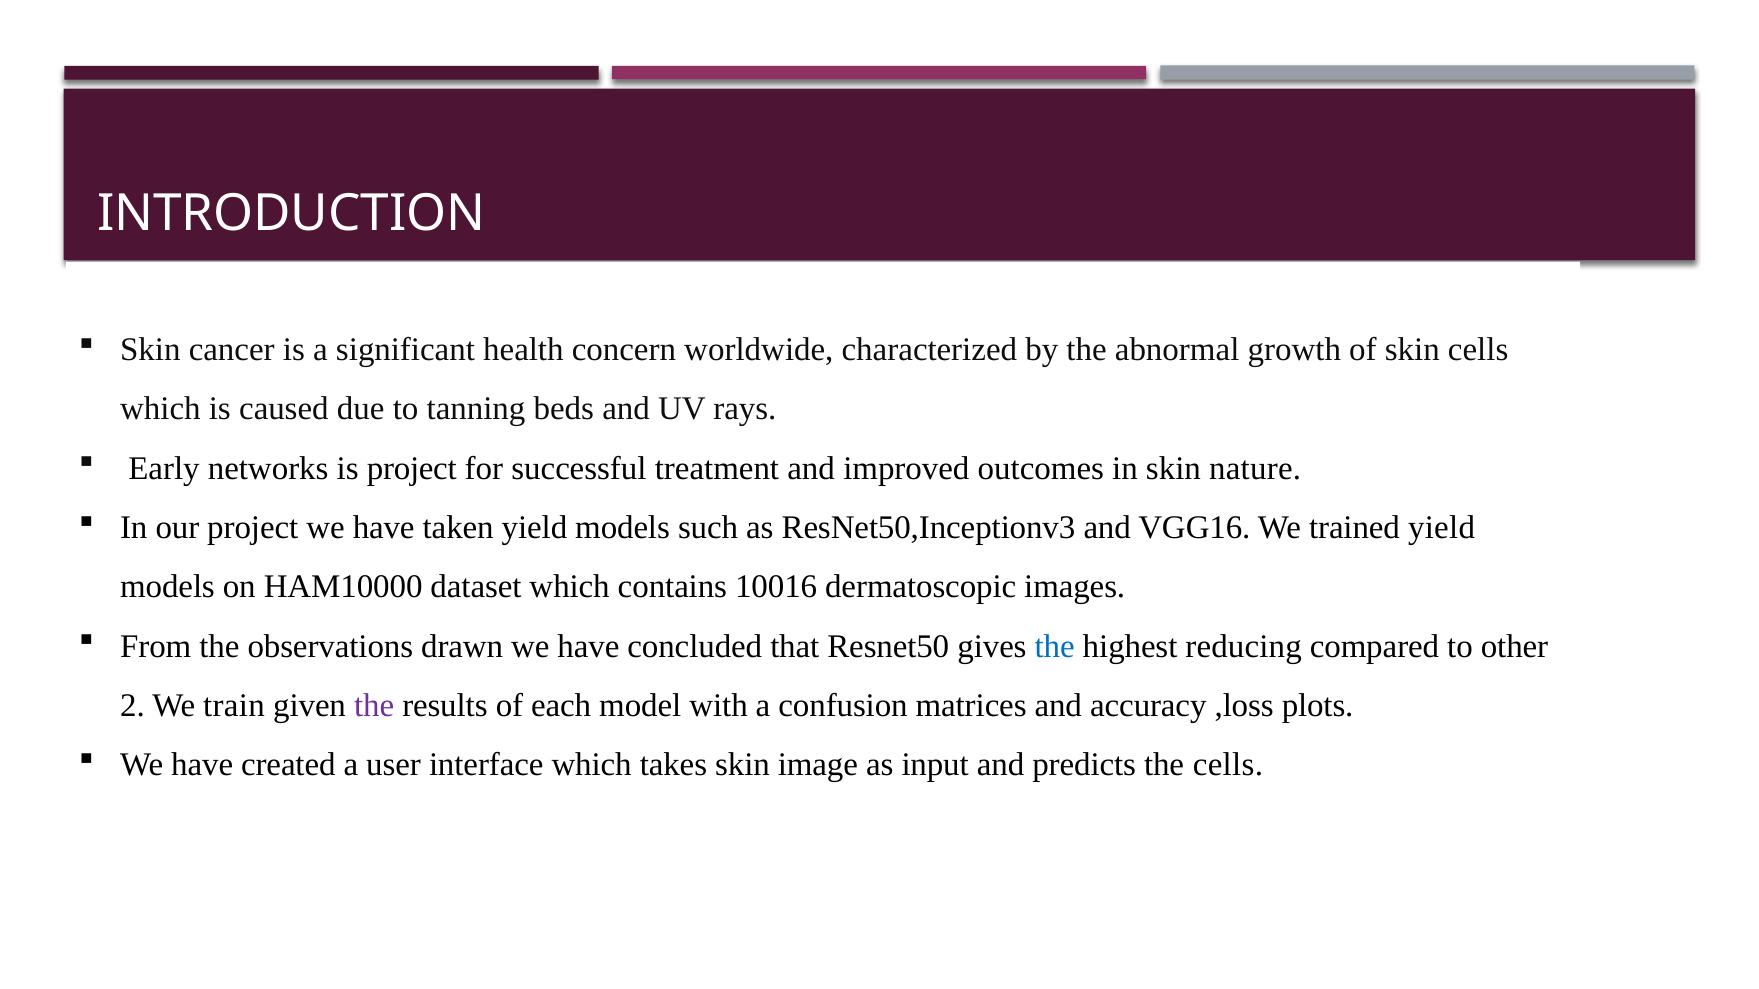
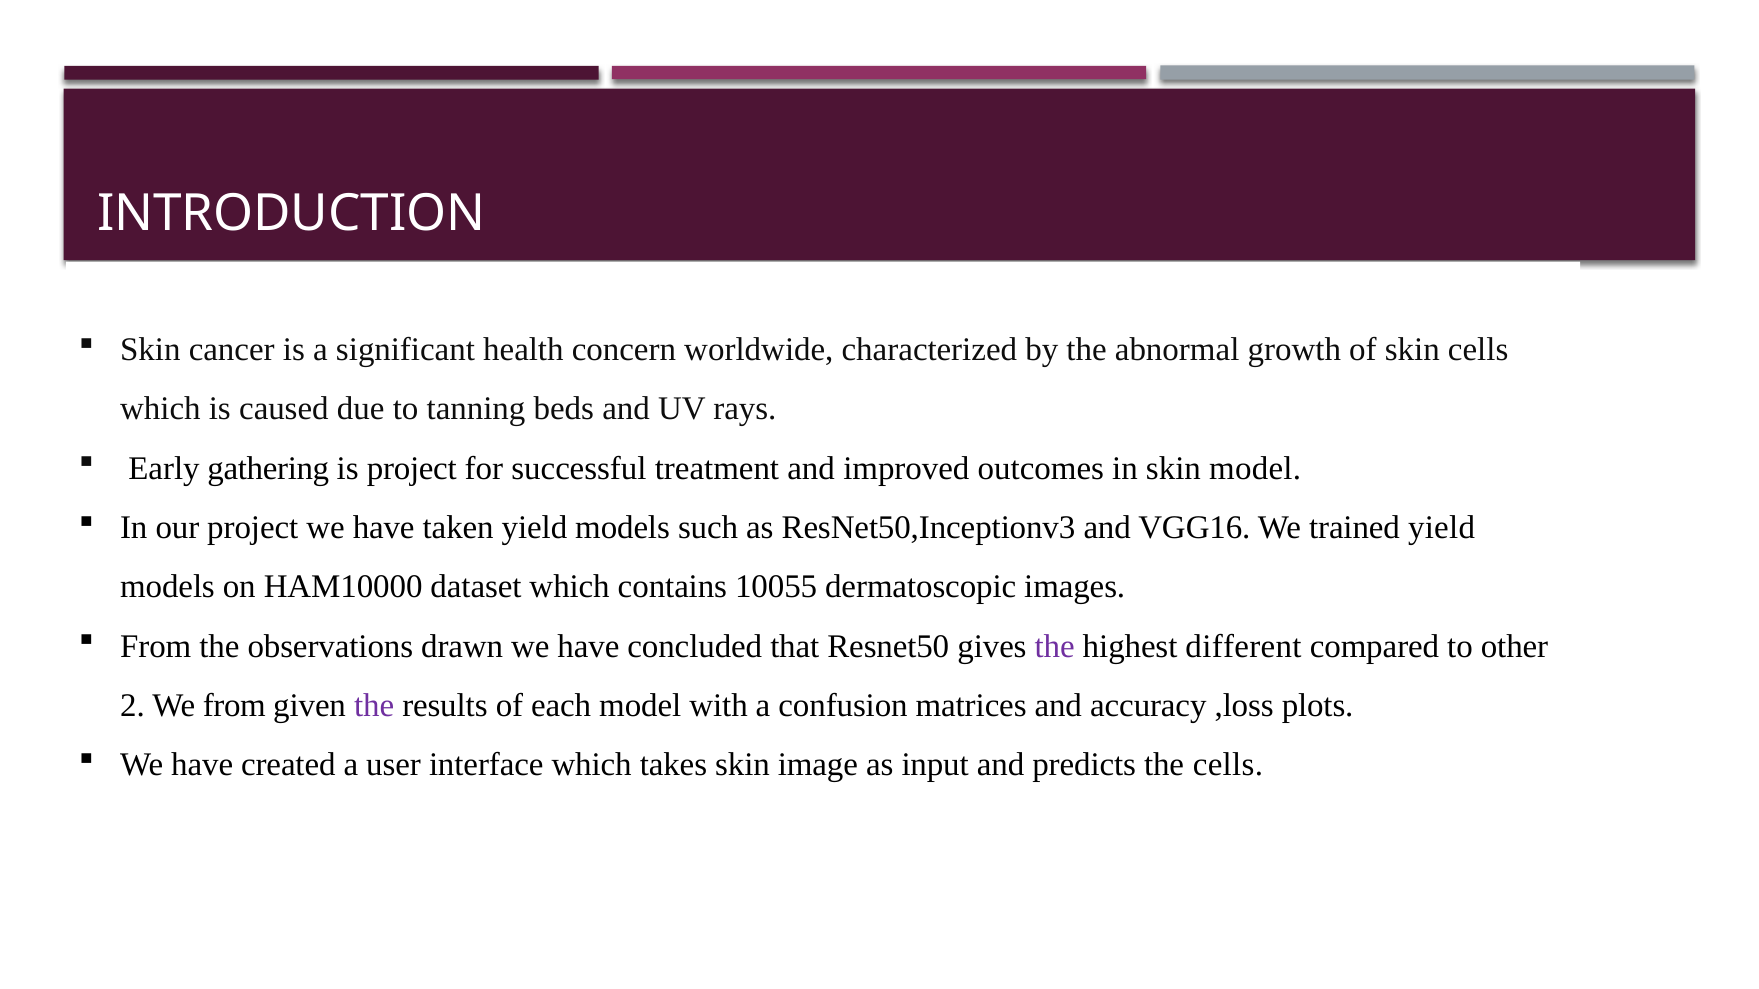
networks: networks -> gathering
skin nature: nature -> model
10016: 10016 -> 10055
the at (1055, 647) colour: blue -> purple
reducing: reducing -> different
We train: train -> from
